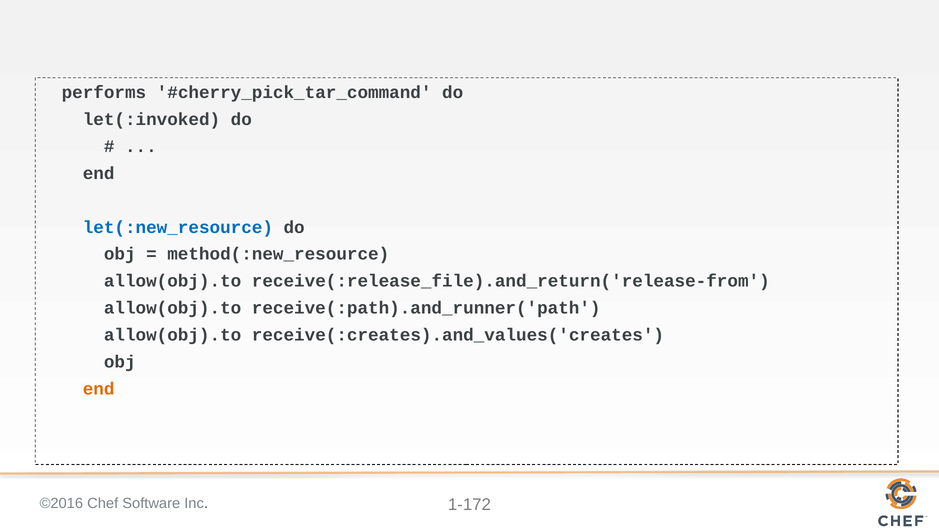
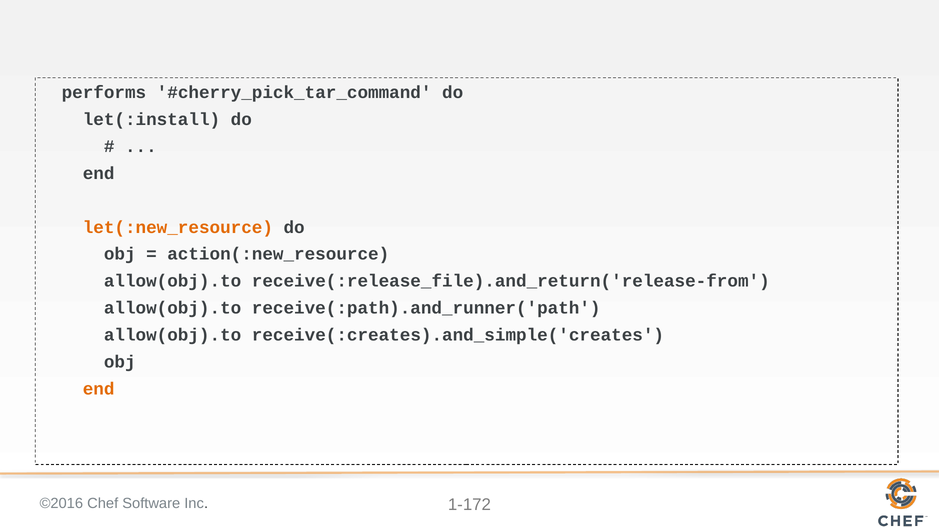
let(:invoked: let(:invoked -> let(:install
let(:new_resource colour: blue -> orange
method(:new_resource: method(:new_resource -> action(:new_resource
receive(:creates).and_values('creates: receive(:creates).and_values('creates -> receive(:creates).and_simple('creates
